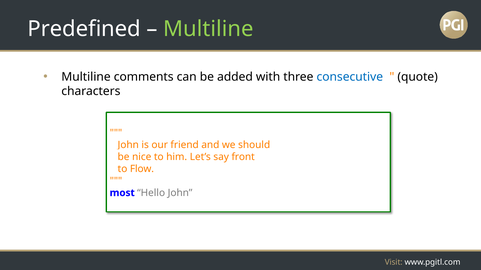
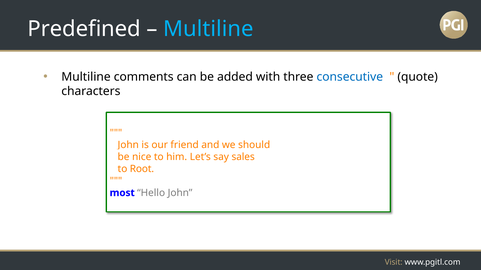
Multiline at (208, 29) colour: light green -> light blue
front: front -> sales
Flow: Flow -> Root
